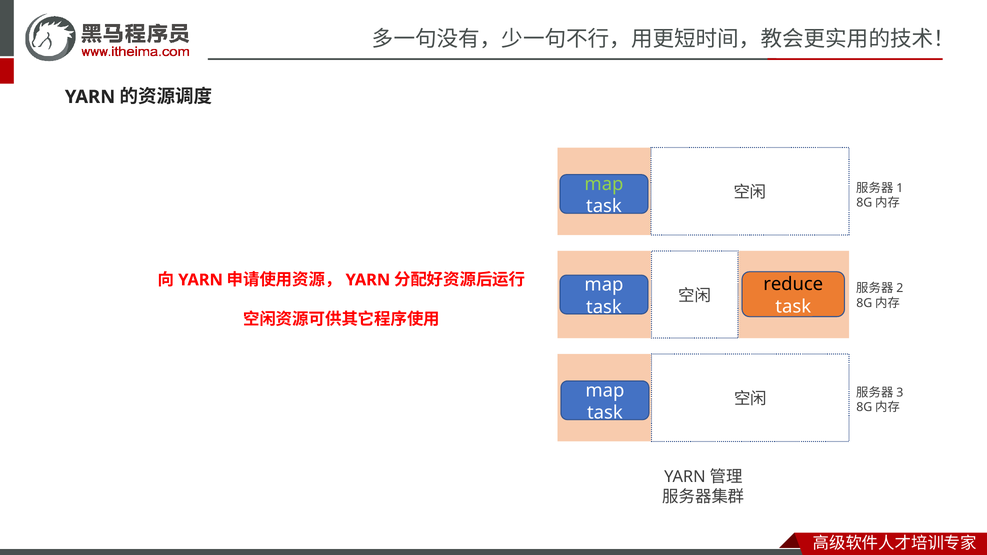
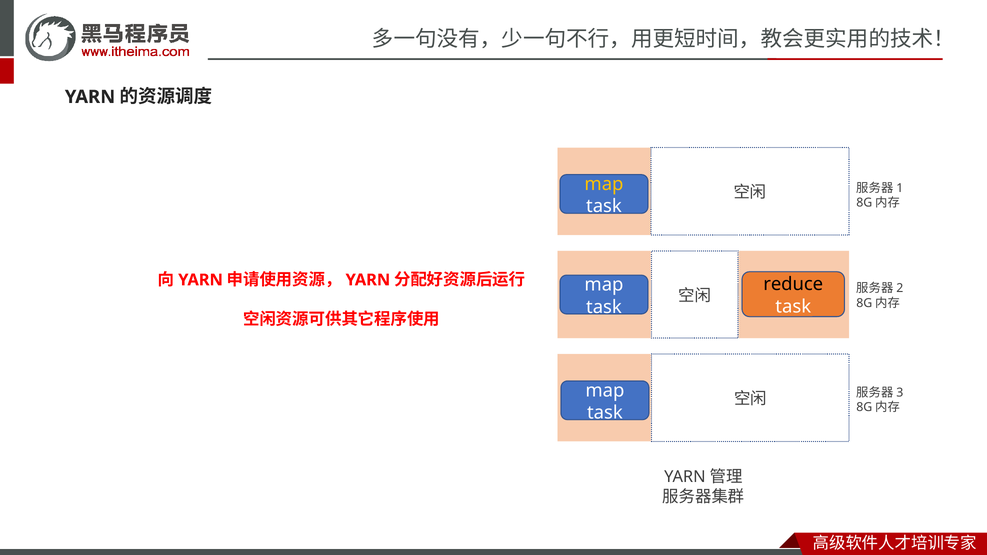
map at (604, 184) colour: light green -> yellow
